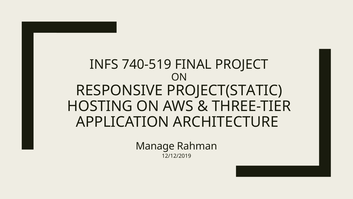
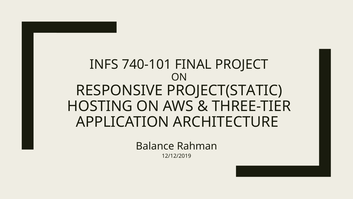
740-519: 740-519 -> 740-101
Manage: Manage -> Balance
